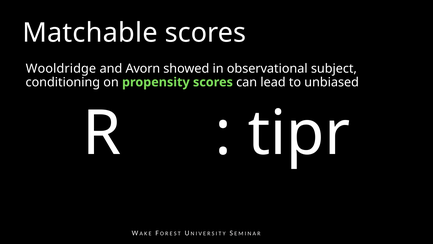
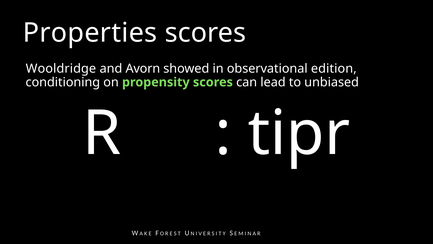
Matchable: Matchable -> Properties
observational subject: subject -> edition
